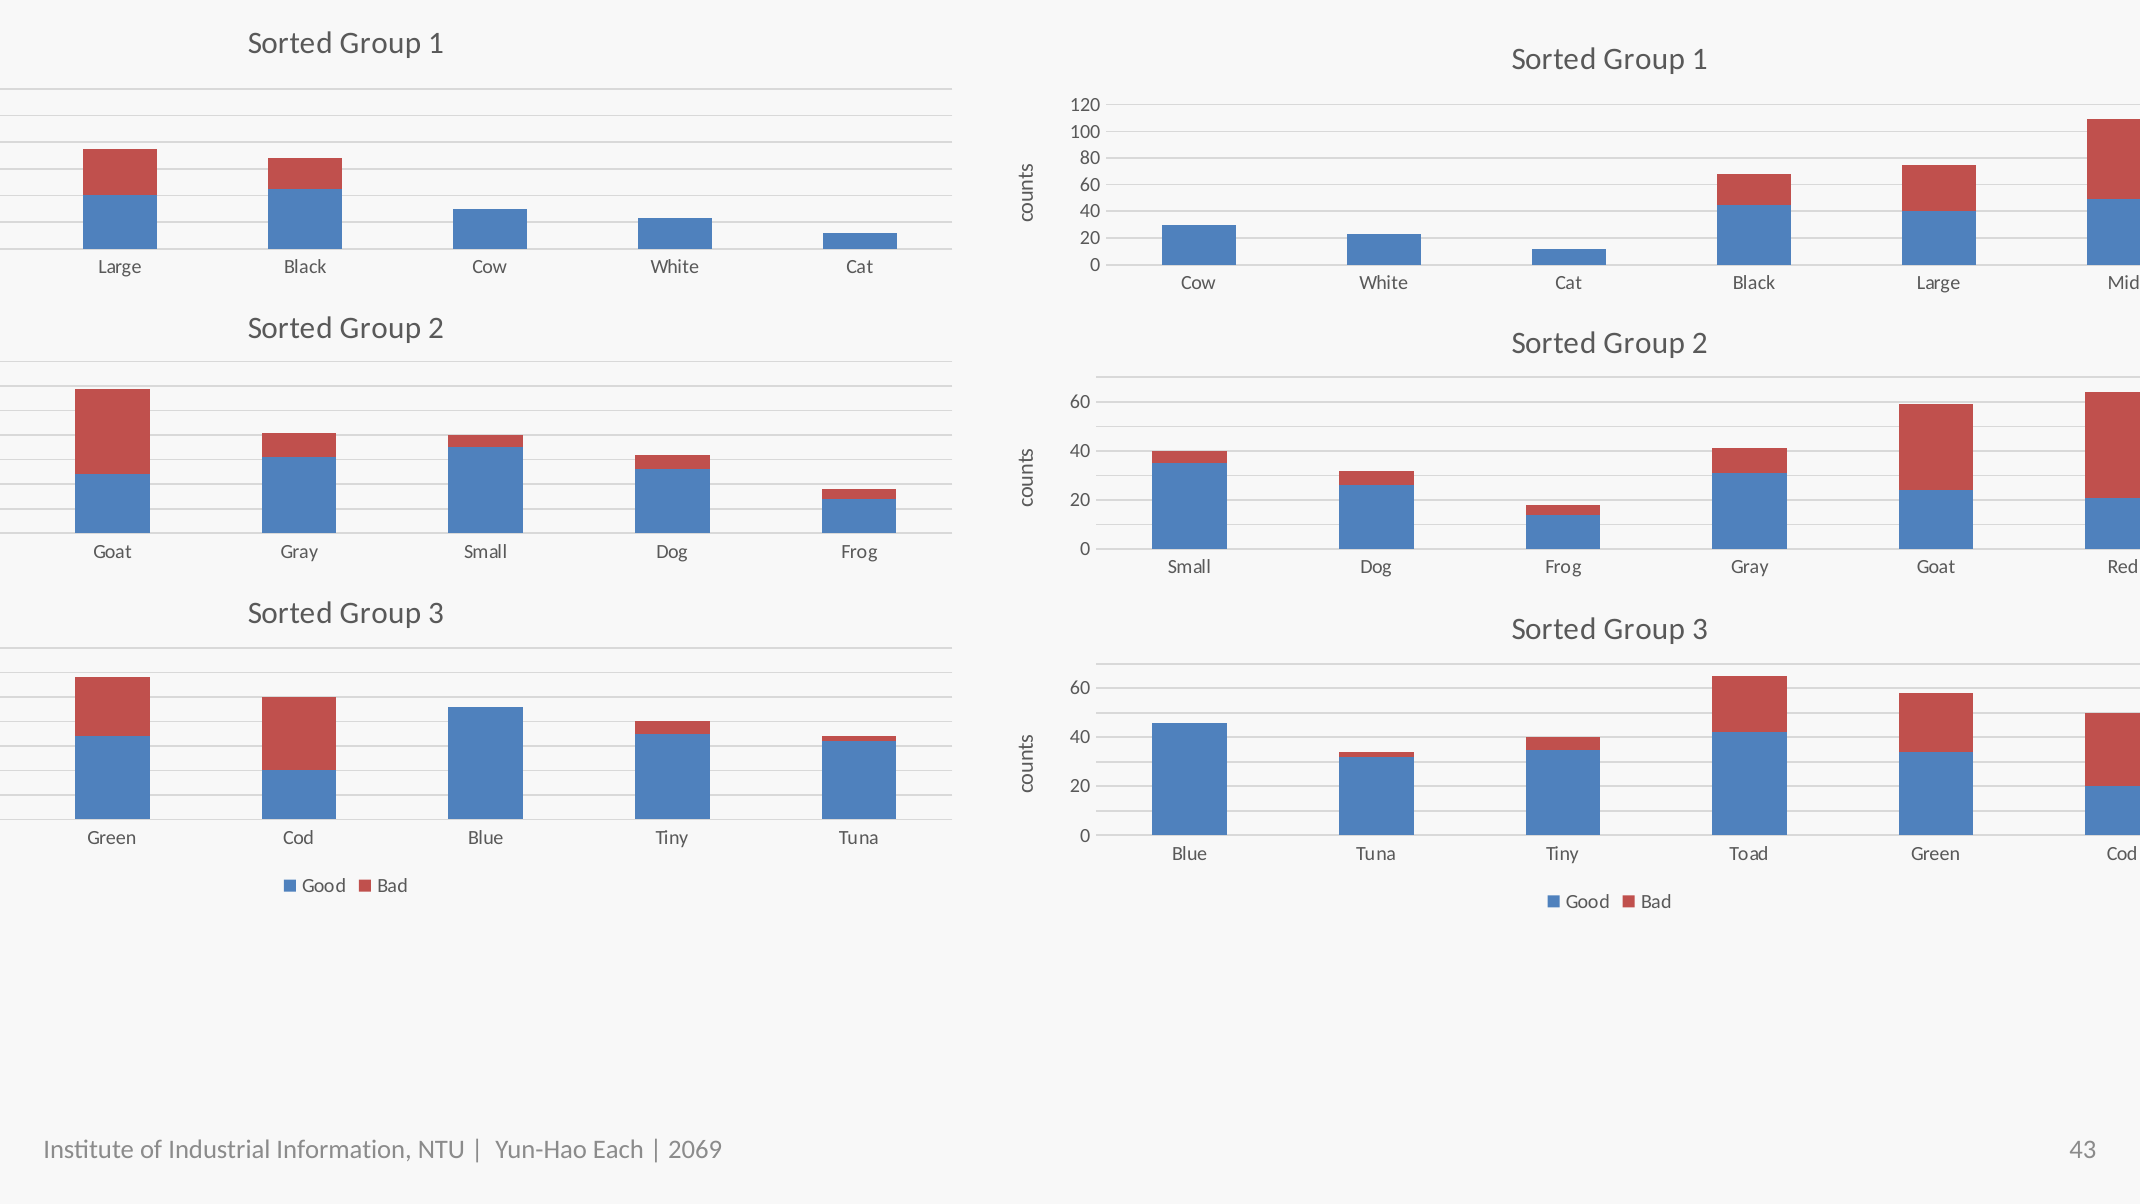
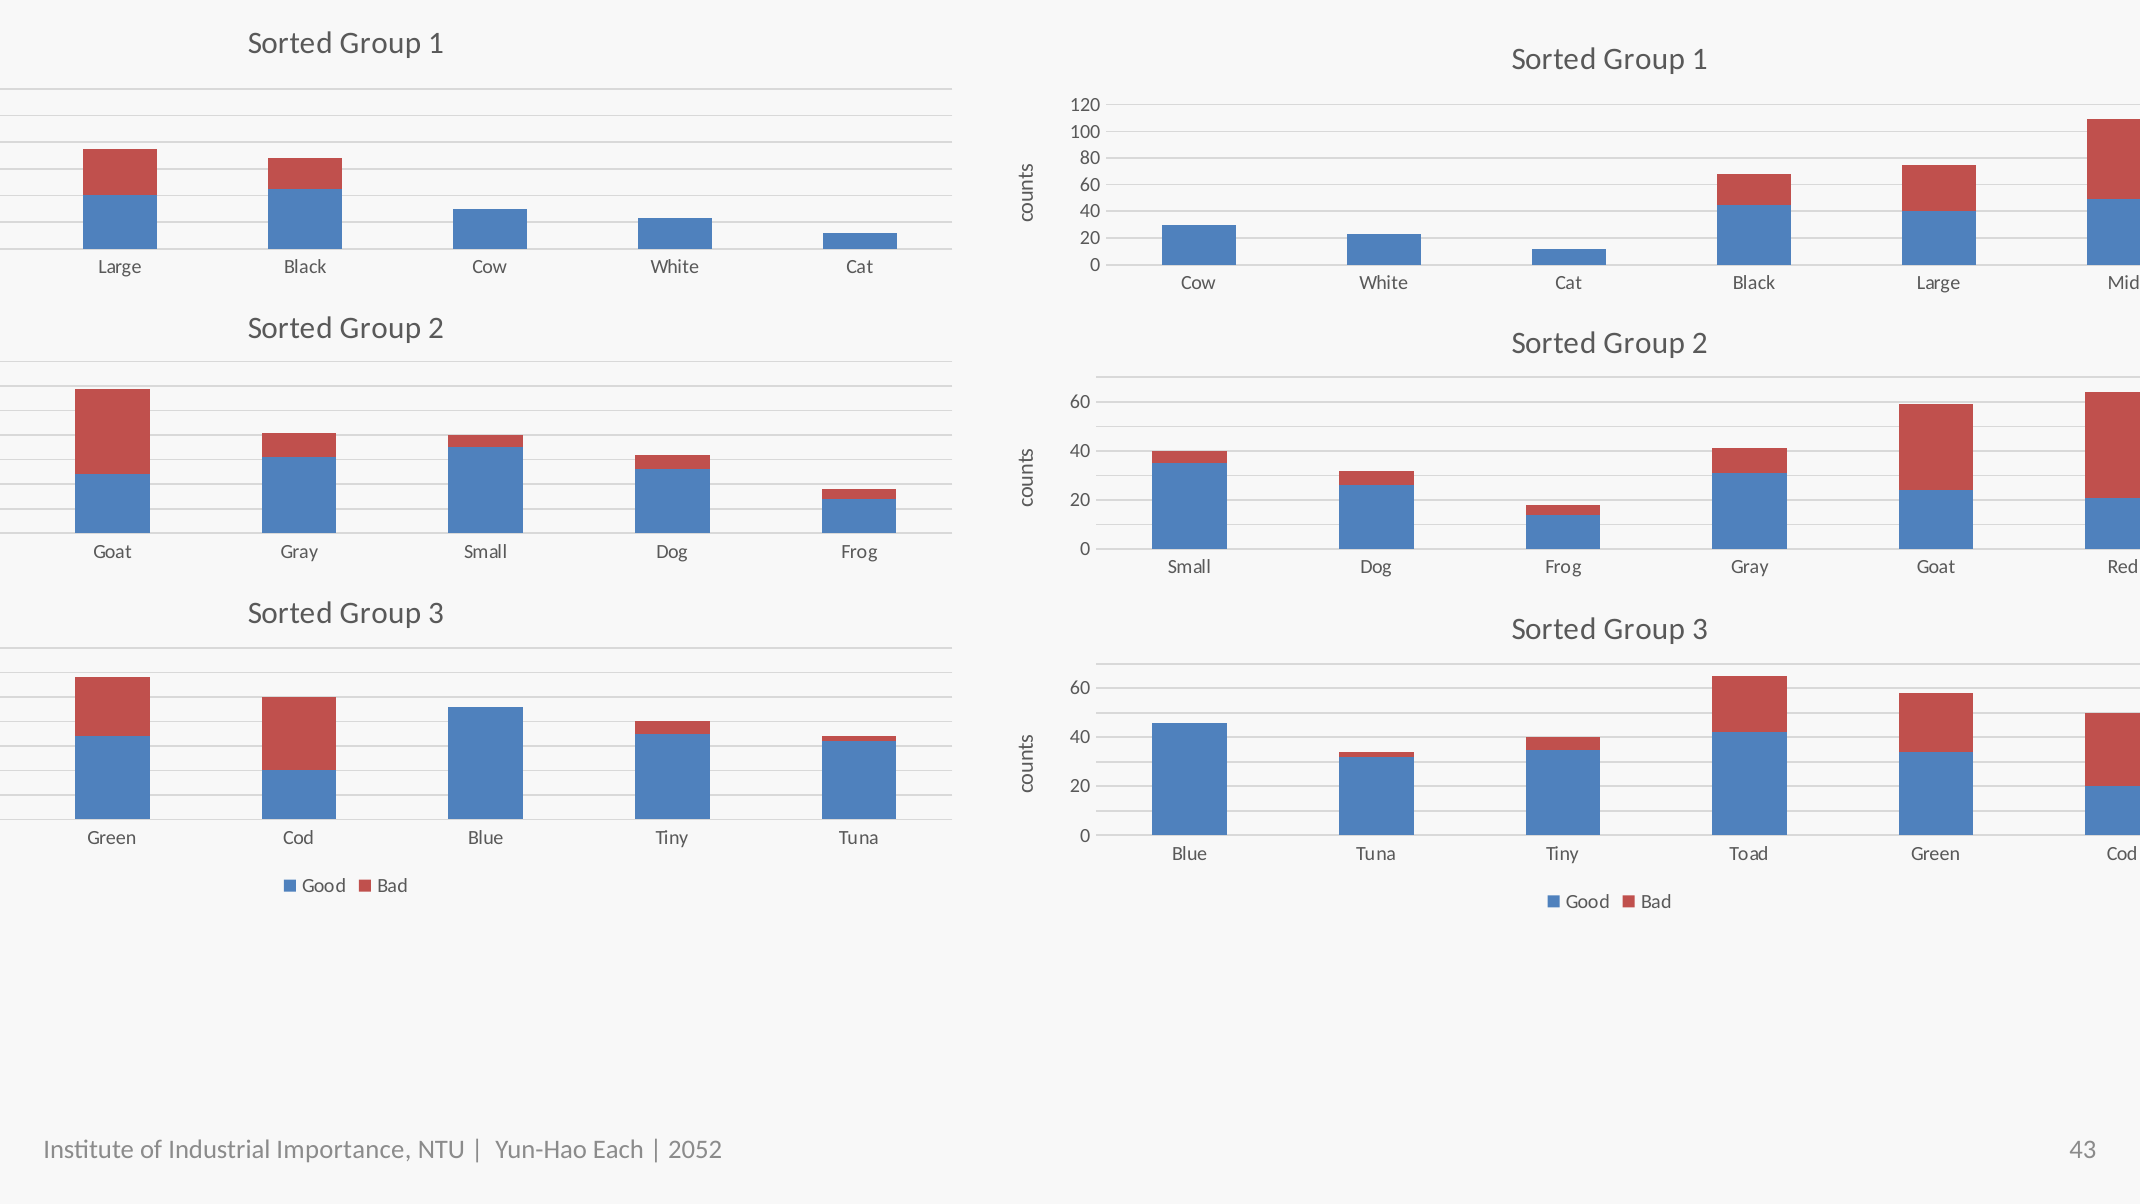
Information: Information -> Importance
2069: 2069 -> 2052
